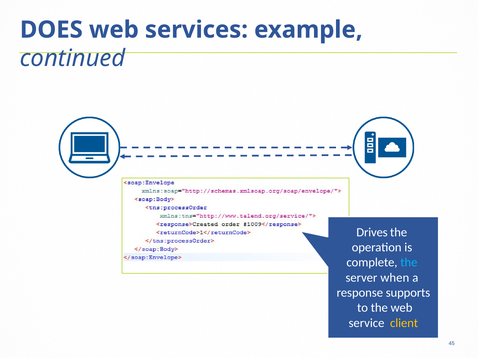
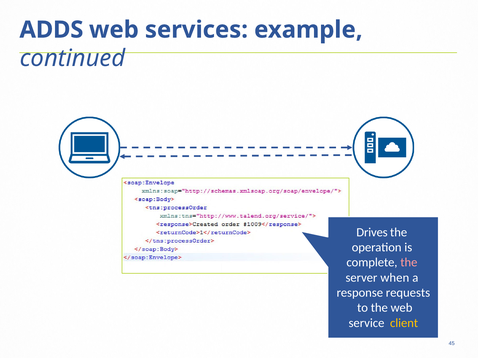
DOES: DOES -> ADDS
the at (409, 263) colour: light blue -> pink
supports: supports -> requests
